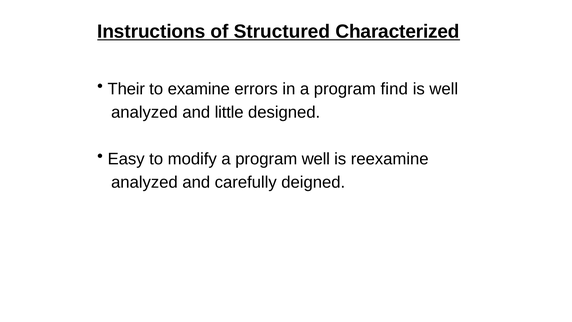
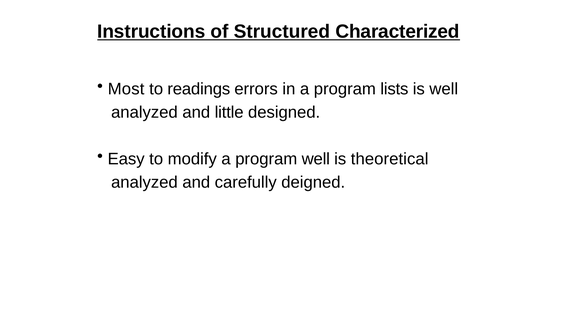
Their: Their -> Most
examine: examine -> readings
find: find -> lists
reexamine: reexamine -> theoretical
